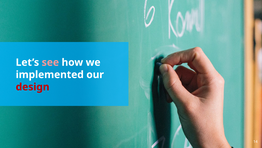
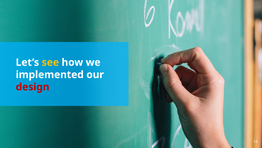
see colour: pink -> yellow
